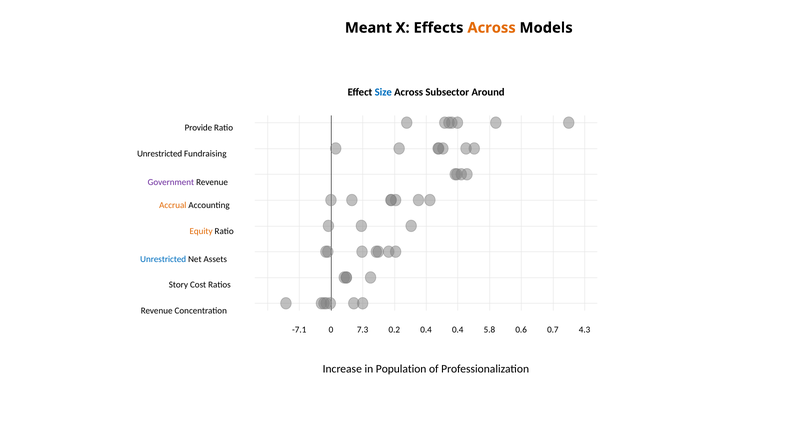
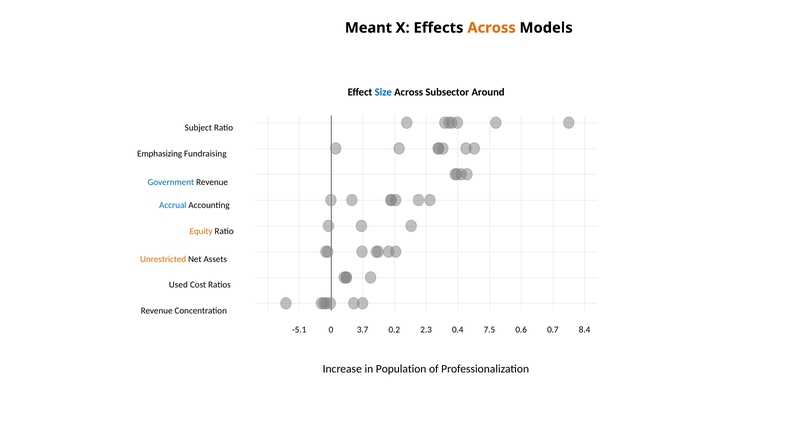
Provide: Provide -> Subject
Unrestricted at (160, 153): Unrestricted -> Emphasizing
Government colour: purple -> blue
Accrual colour: orange -> blue
Unrestricted at (163, 259) colour: blue -> orange
Story: Story -> Used
-7.1: -7.1 -> -5.1
7.3: 7.3 -> 3.7
0.2 0.4: 0.4 -> 2.3
5.8: 5.8 -> 7.5
4.3: 4.3 -> 8.4
